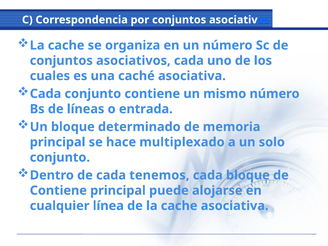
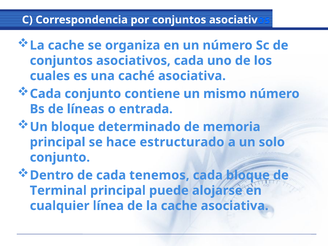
multiplexado: multiplexado -> estructurado
Contiene at (58, 191): Contiene -> Terminal
